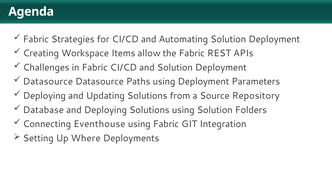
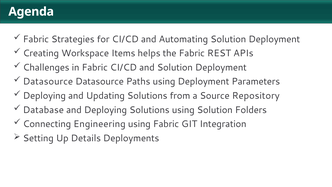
allow: allow -> helps
Eventhouse: Eventhouse -> Engineering
Where: Where -> Details
